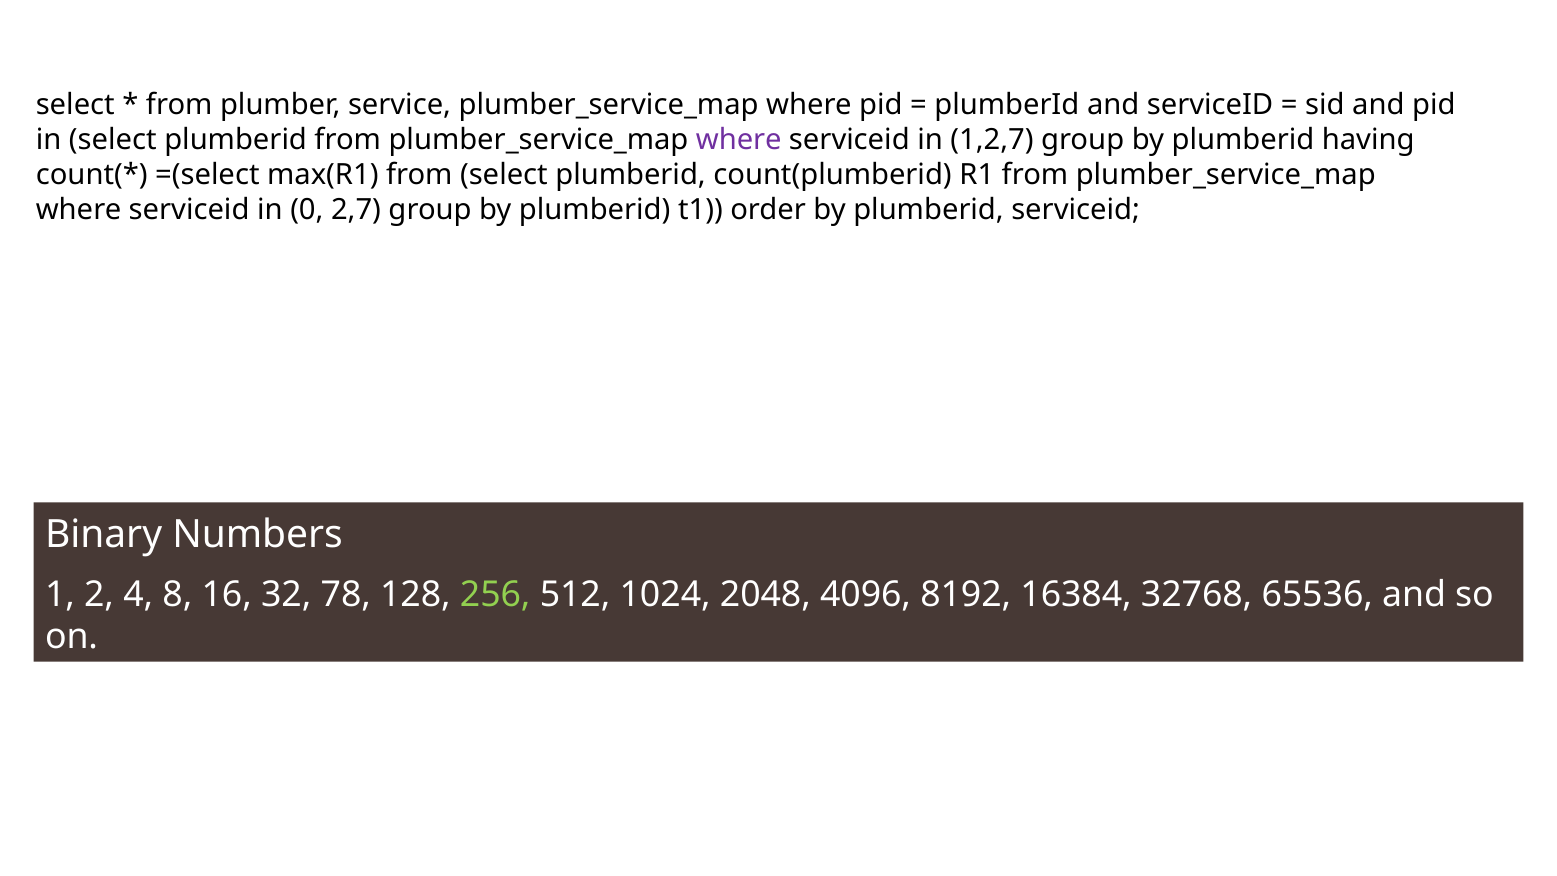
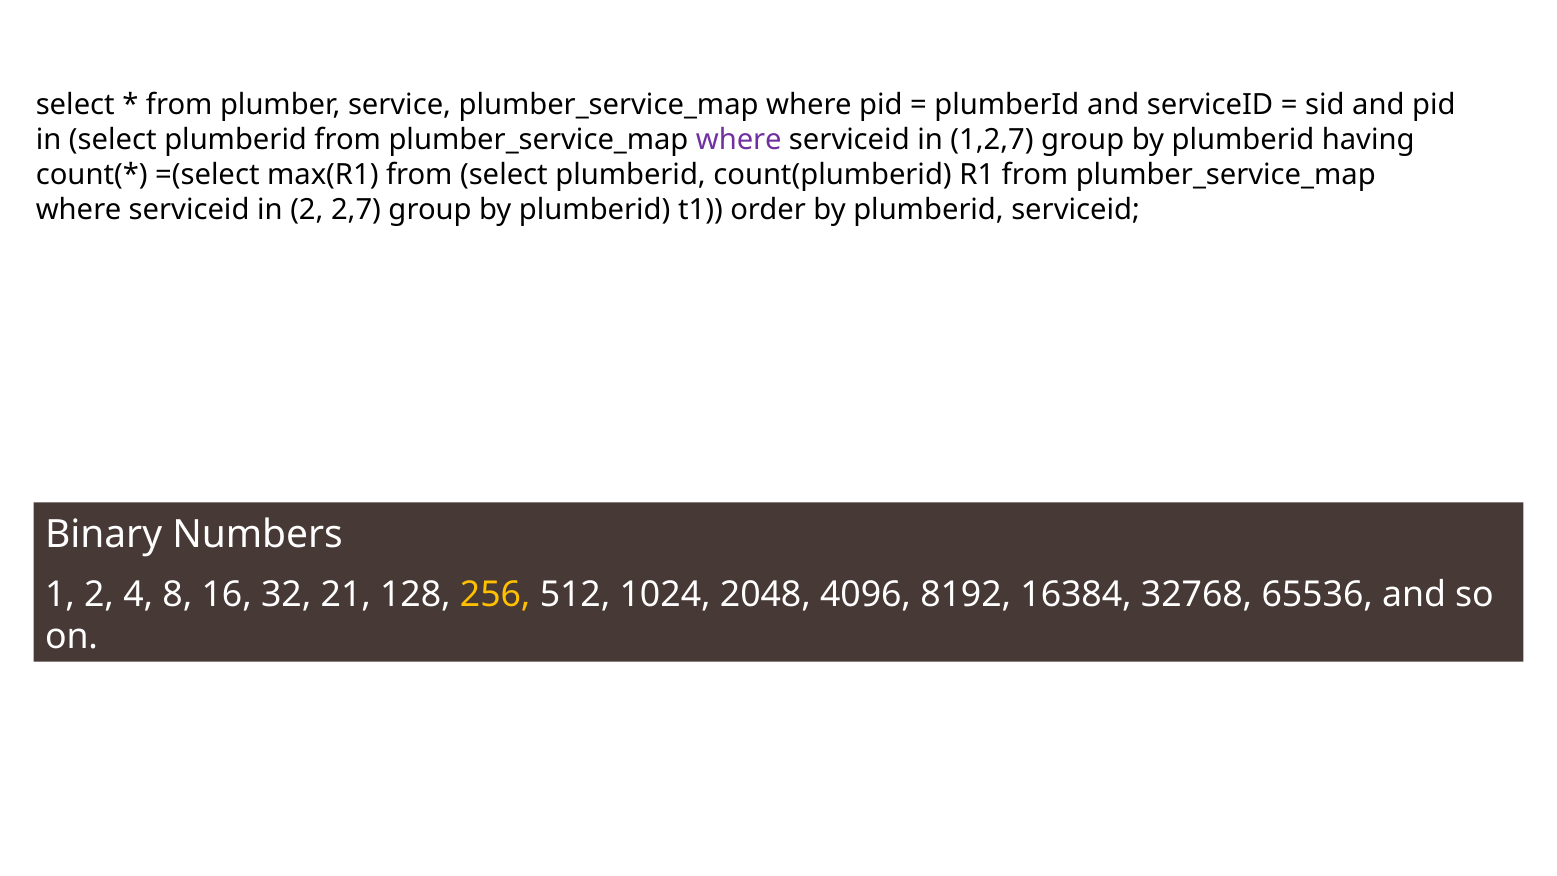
in 0: 0 -> 2
78: 78 -> 21
256 colour: light green -> yellow
